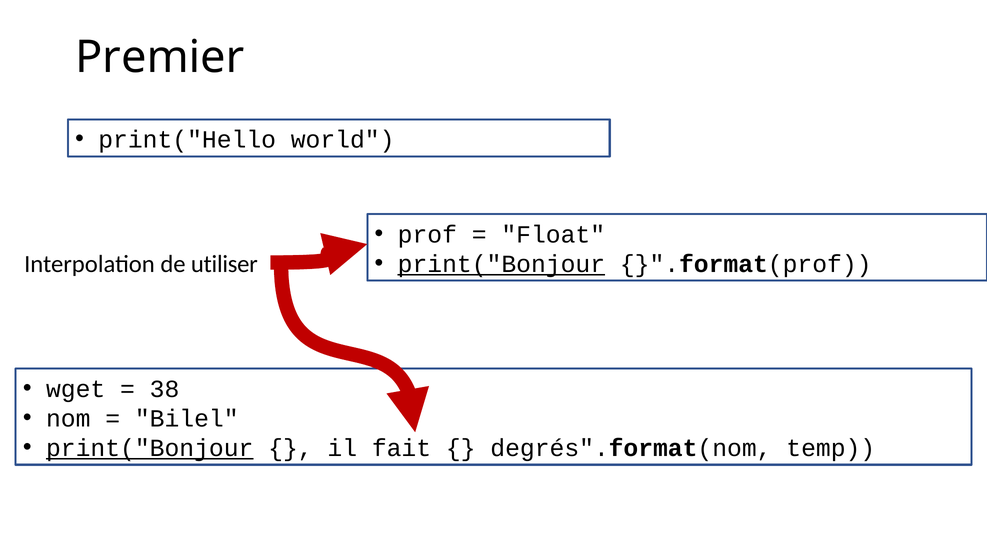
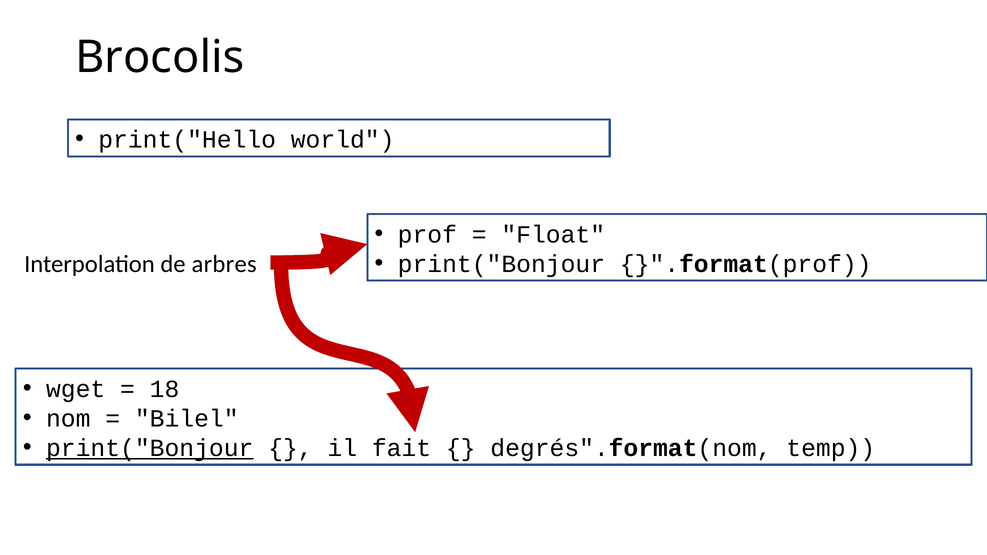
Premier: Premier -> Brocolis
print("Bonjour at (501, 264) underline: present -> none
utiliser: utiliser -> arbres
38: 38 -> 18
